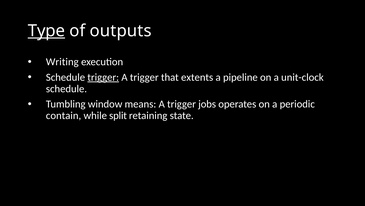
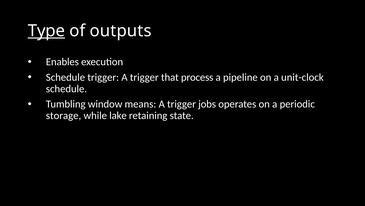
Writing: Writing -> Enables
trigger at (103, 77) underline: present -> none
extents: extents -> process
contain: contain -> storage
split: split -> lake
